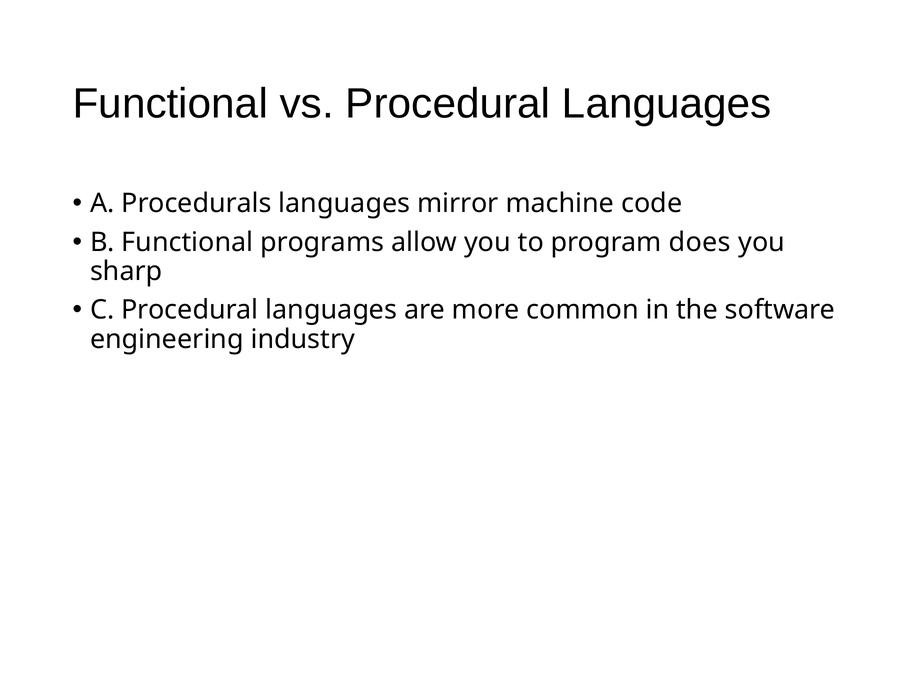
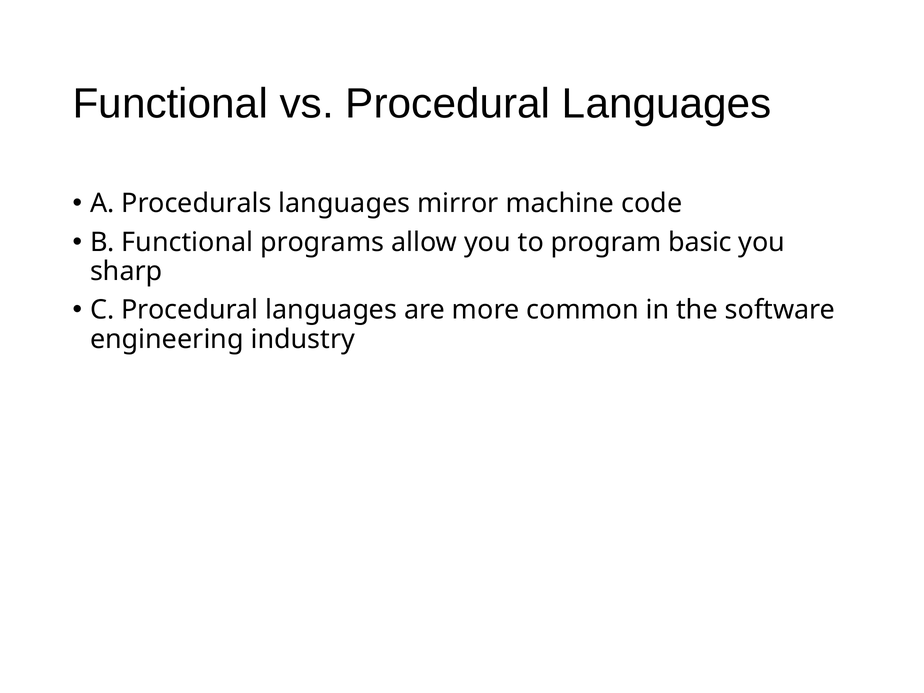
does: does -> basic
